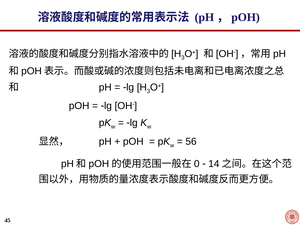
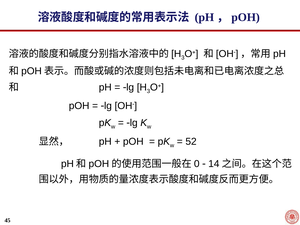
56: 56 -> 52
